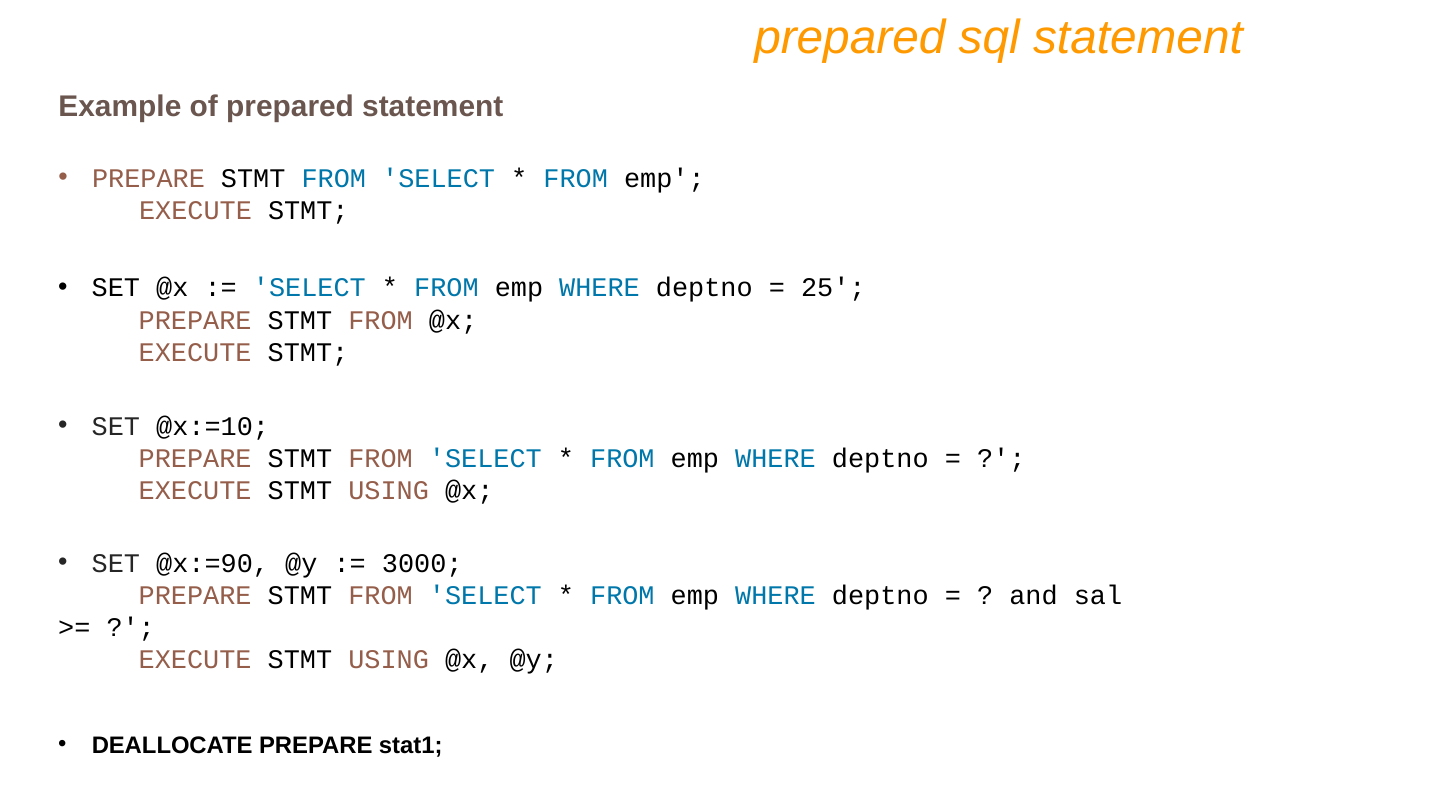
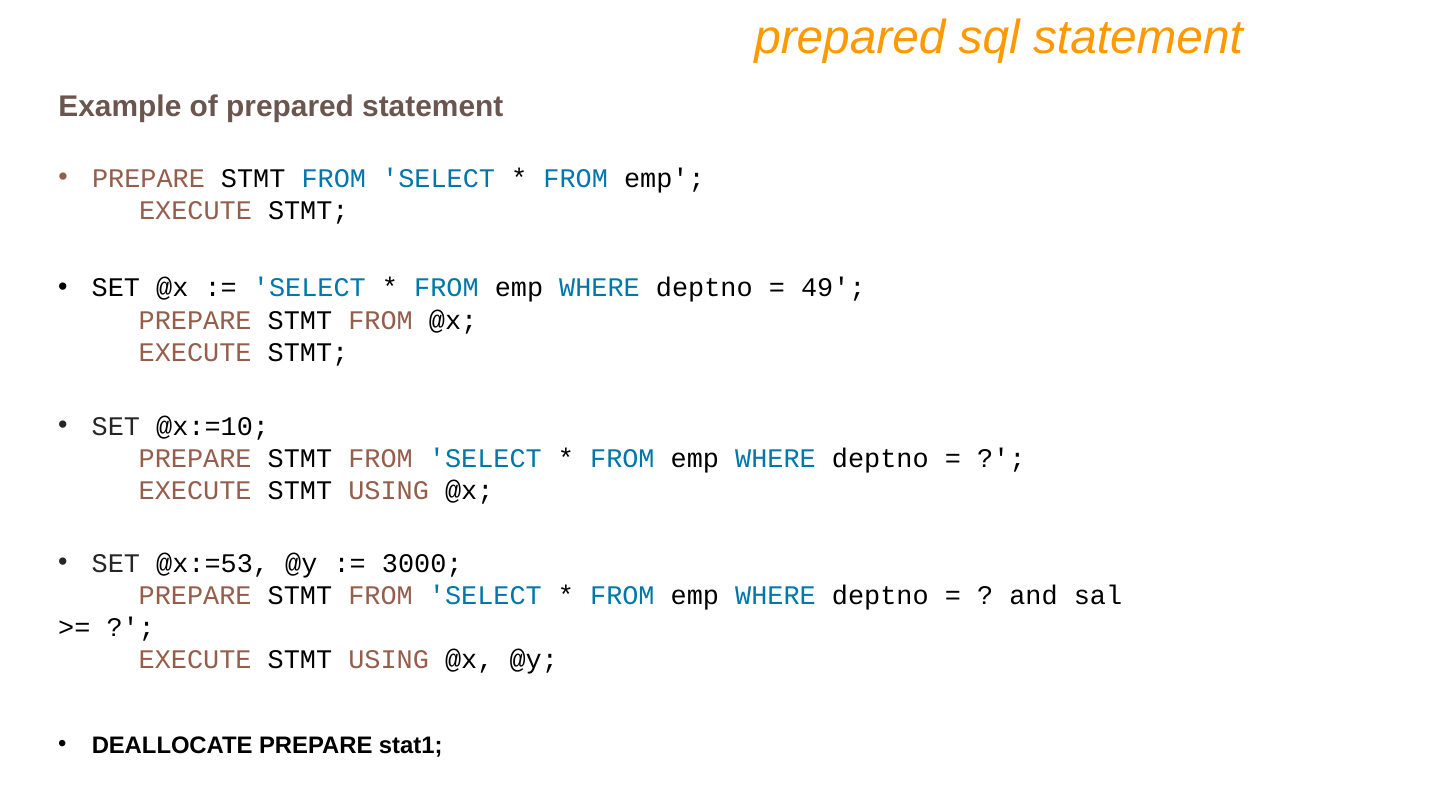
25: 25 -> 49
@x:=90: @x:=90 -> @x:=53
